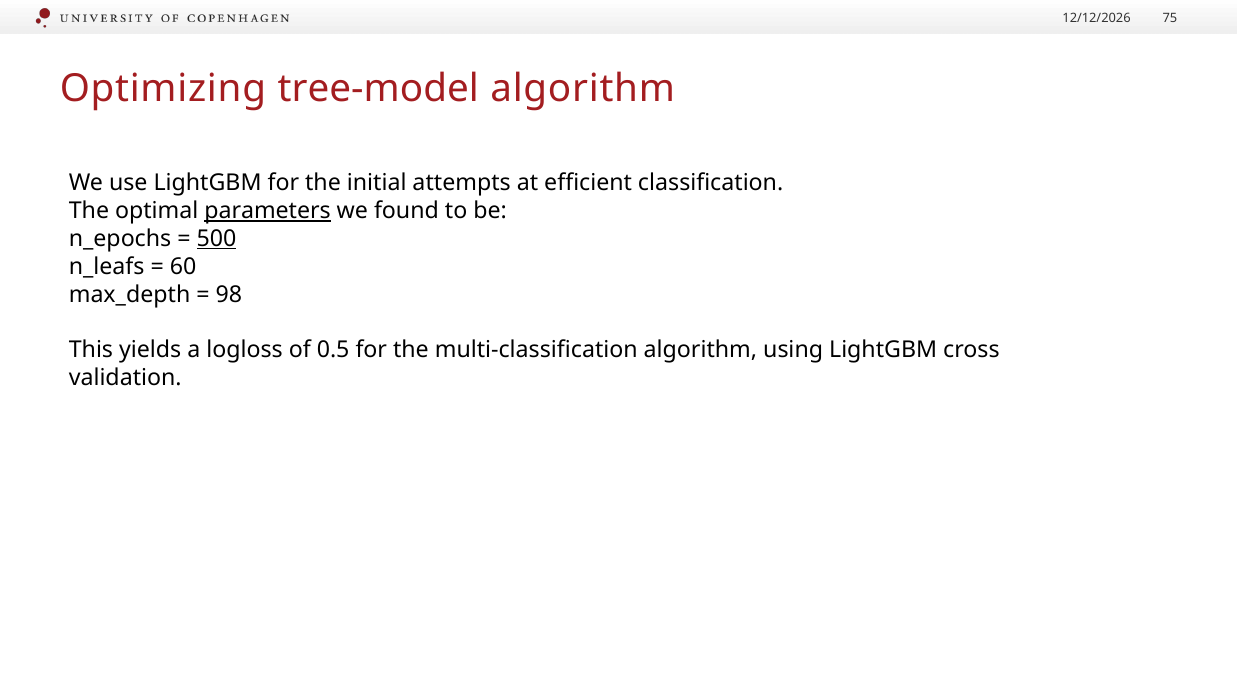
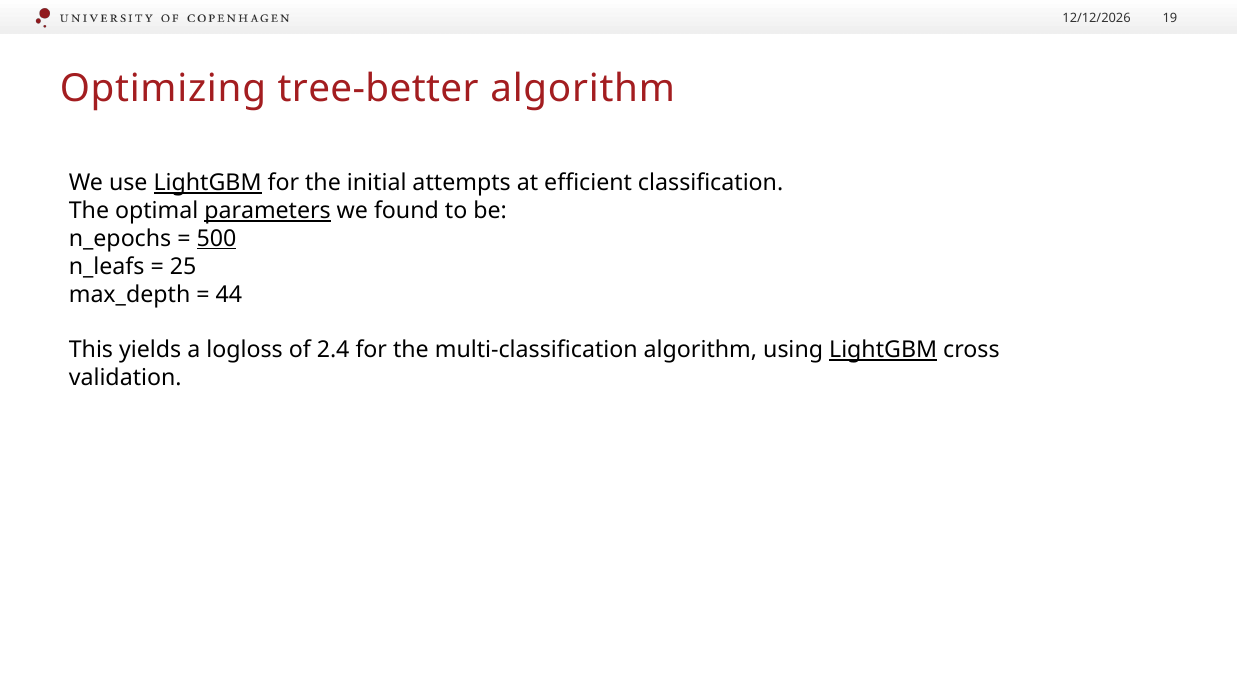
75: 75 -> 19
tree-model: tree-model -> tree-better
LightGBM at (208, 183) underline: none -> present
60: 60 -> 25
98: 98 -> 44
0.5: 0.5 -> 2.4
LightGBM at (883, 350) underline: none -> present
